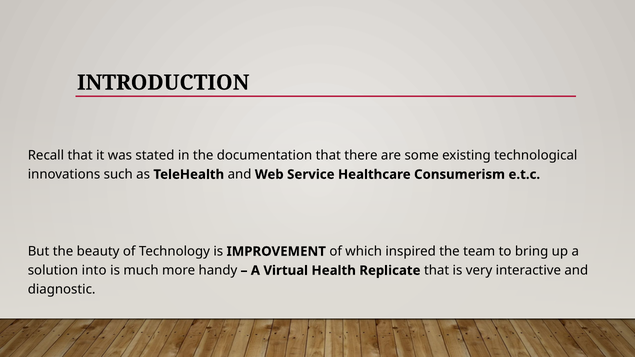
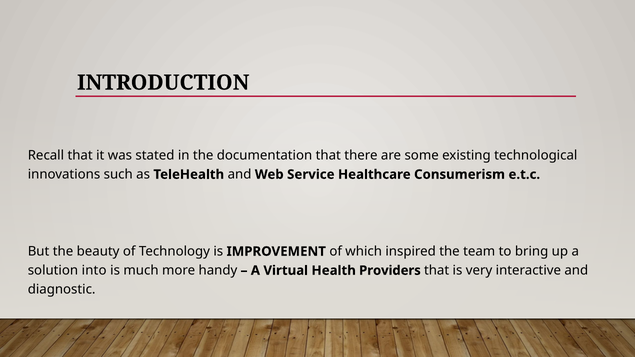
Replicate: Replicate -> Providers
